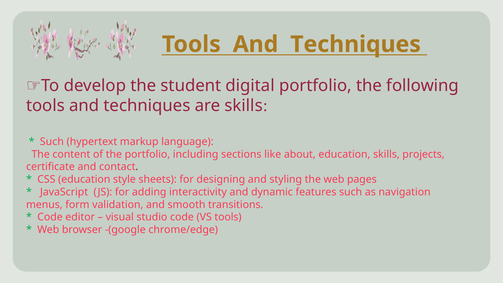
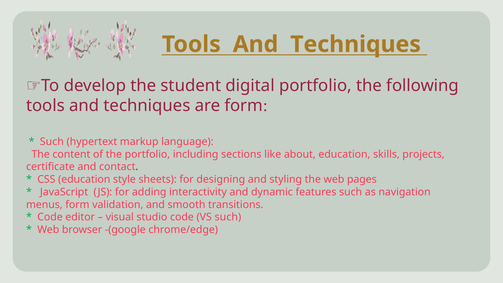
are skills: skills -> form
VS tools: tools -> such
